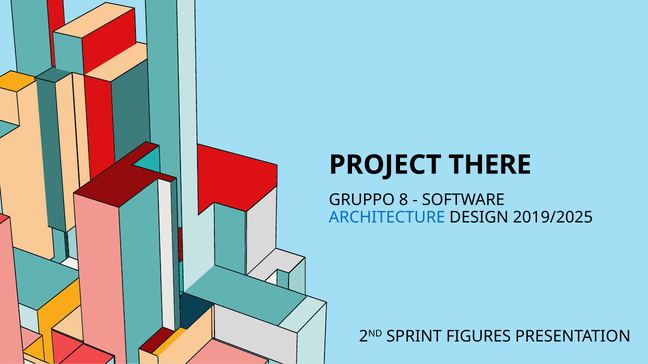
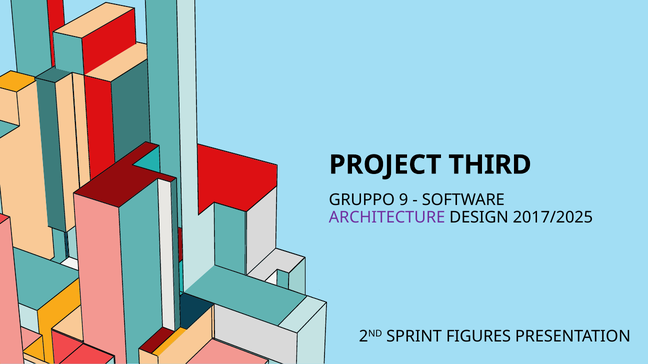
THERE: THERE -> THIRD
8: 8 -> 9
ARCHITECTURE colour: blue -> purple
2019/2025: 2019/2025 -> 2017/2025
